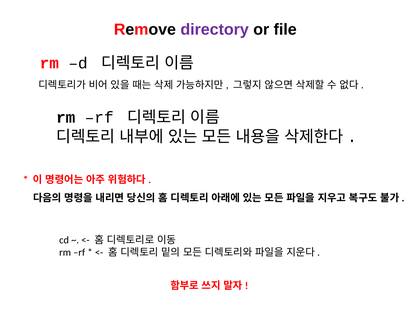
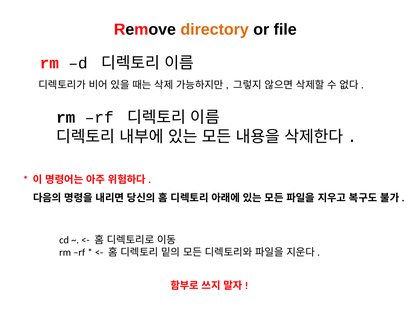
directory colour: purple -> orange
